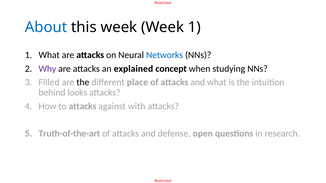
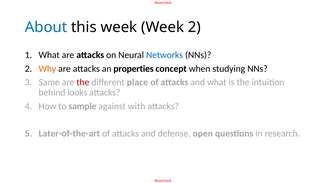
Week 1: 1 -> 2
Why colour: purple -> orange
explained: explained -> properties
Filled: Filled -> Same
the at (83, 82) colour: black -> red
to attacks: attacks -> sample
Truth-of-the-art: Truth-of-the-art -> Later-of-the-art
